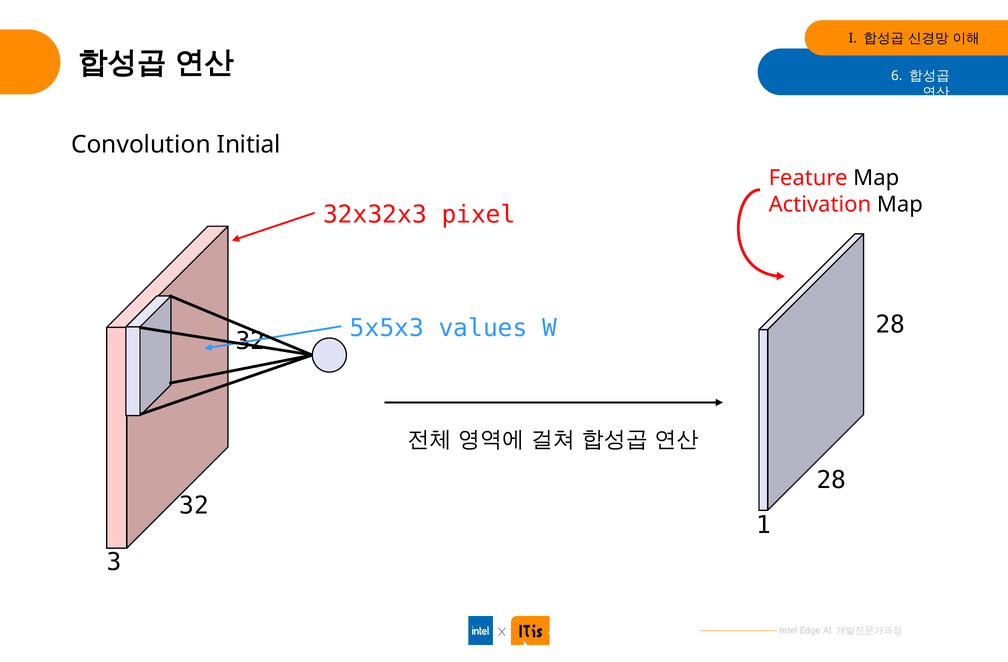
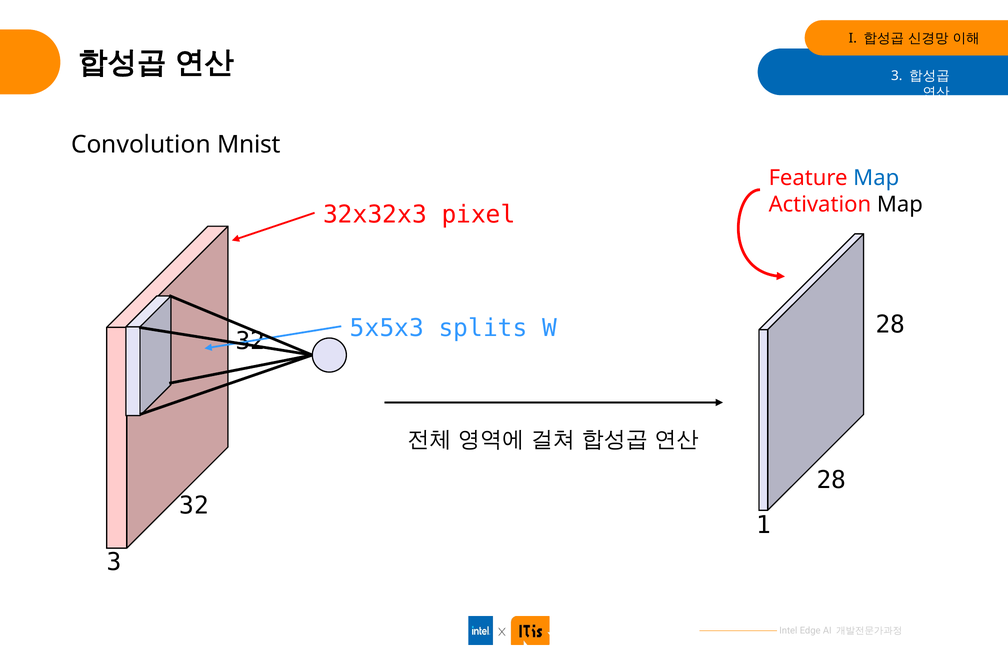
6 at (897, 76): 6 -> 3
Initial: Initial -> Mnist
Map at (876, 178) colour: black -> blue
values: values -> splits
